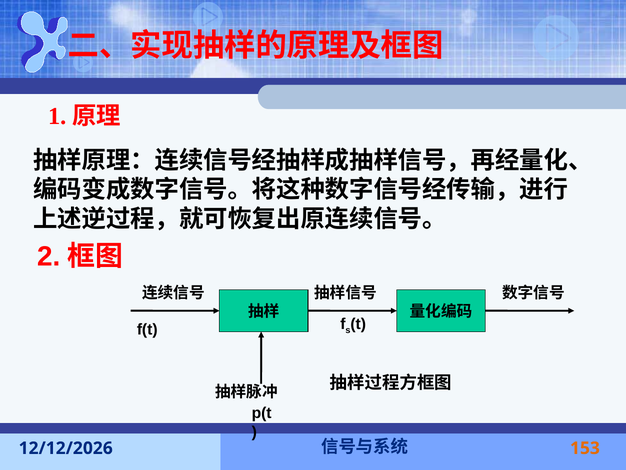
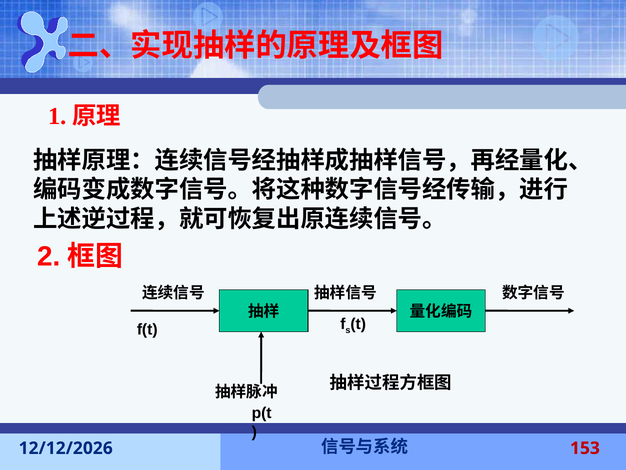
153 colour: orange -> red
